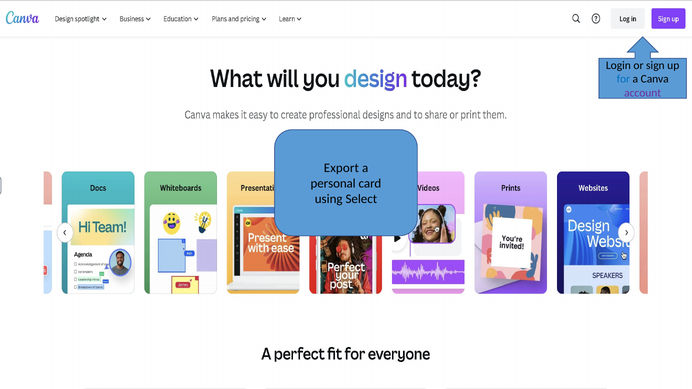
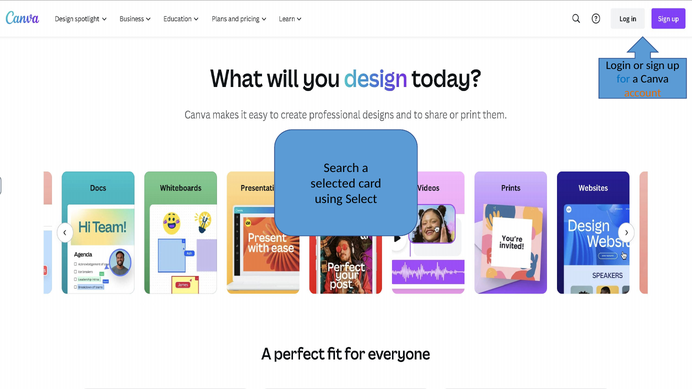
account colour: purple -> orange
Export: Export -> Search
personal: personal -> selected
